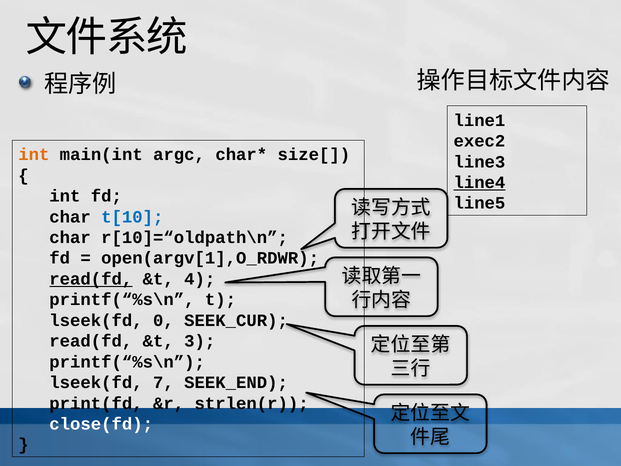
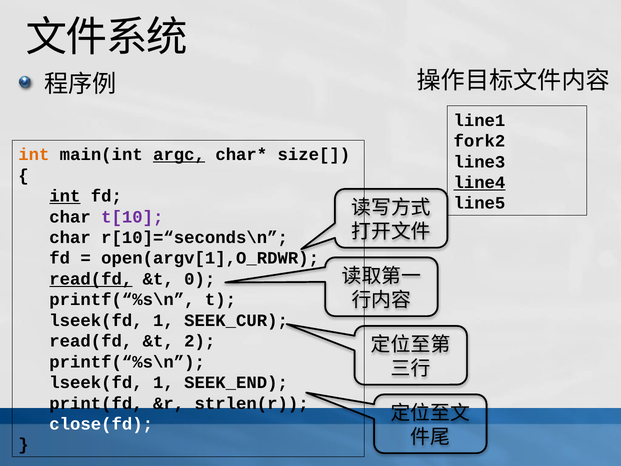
exec2: exec2 -> fork2
argc underline: none -> present
int at (65, 196) underline: none -> present
t[10 colour: blue -> purple
r[10]=“oldpath\n: r[10]=“oldpath\n -> r[10]=“seconds\n
4: 4 -> 0
0 at (163, 320): 0 -> 1
3: 3 -> 2
7 at (163, 382): 7 -> 1
